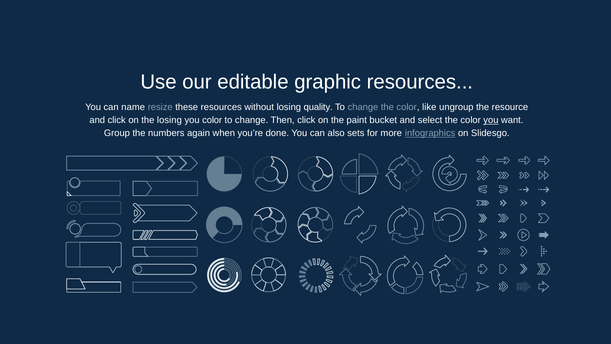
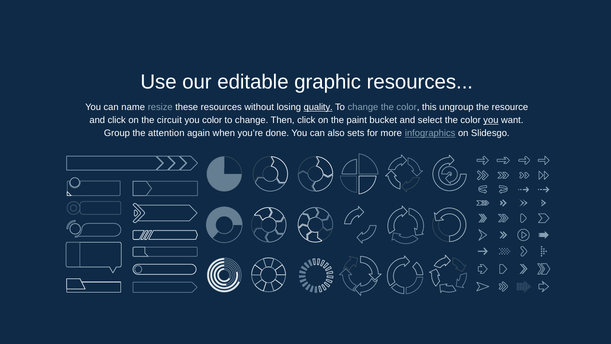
quality underline: none -> present
like: like -> this
the losing: losing -> circuit
numbers: numbers -> attention
